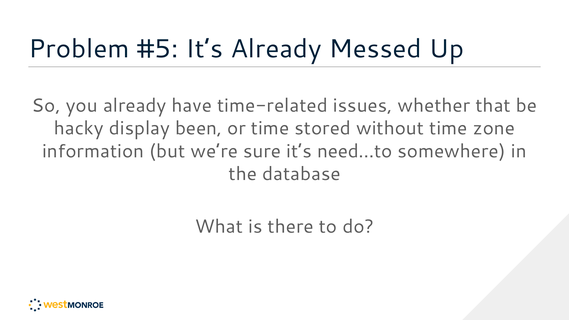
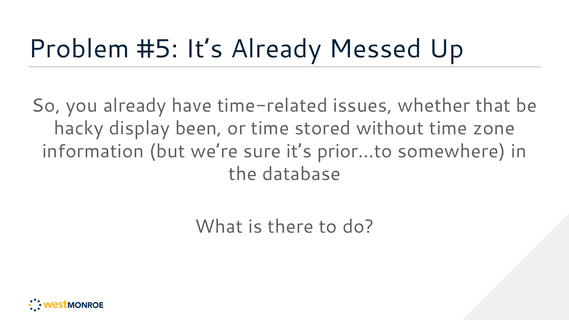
need…to: need…to -> prior…to
